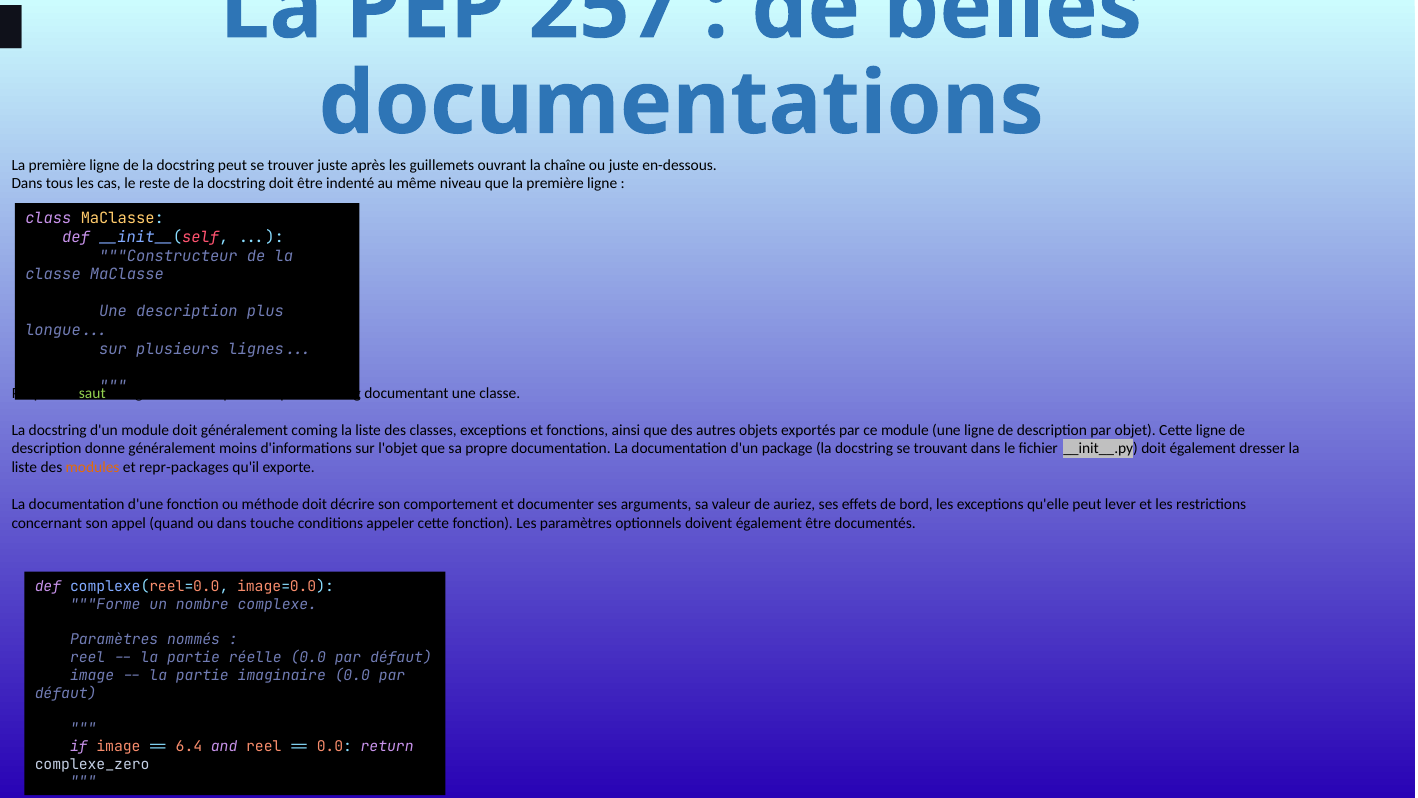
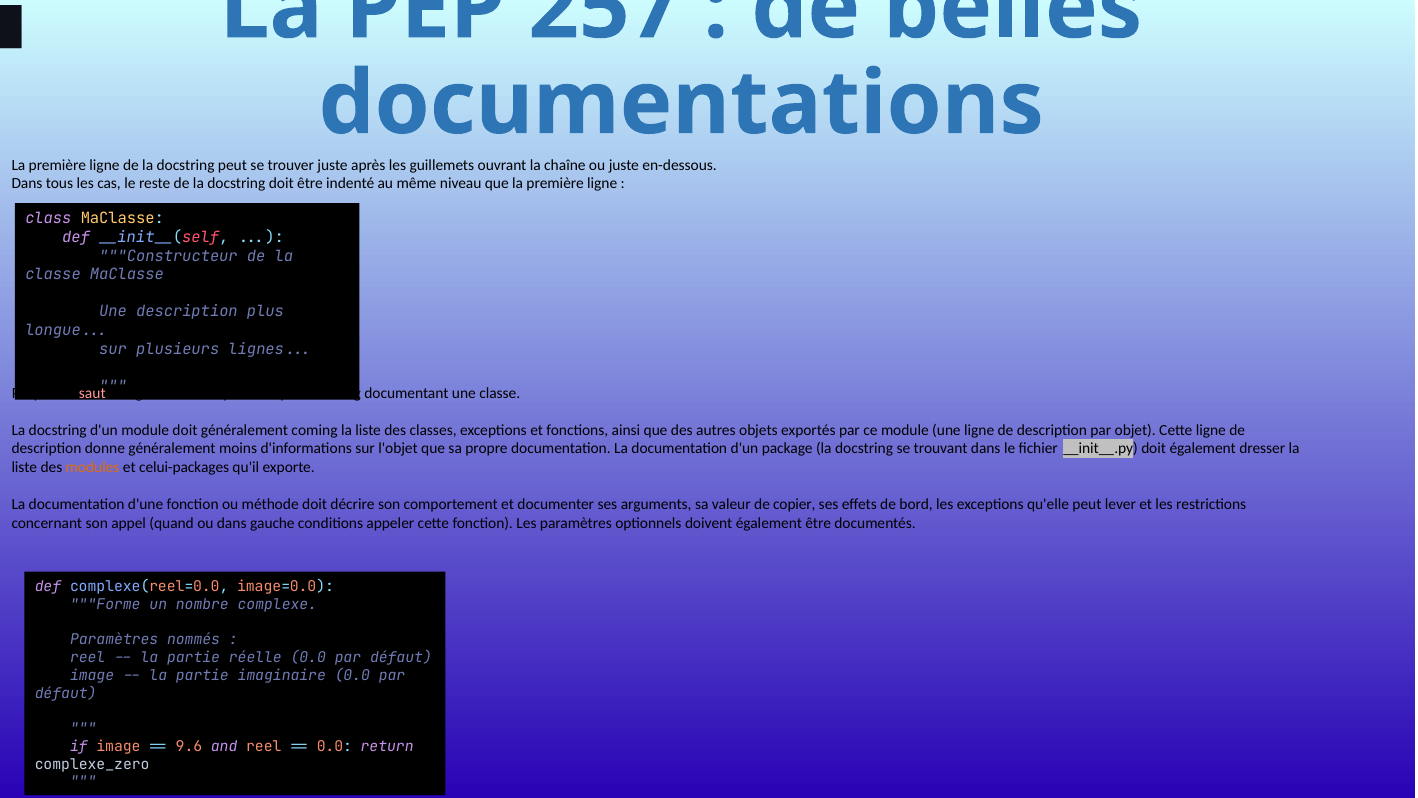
saut colour: light green -> pink
repr-packages: repr-packages -> celui-packages
auriez: auriez -> copier
touche: touche -> gauche
6.4: 6.4 -> 9.6
